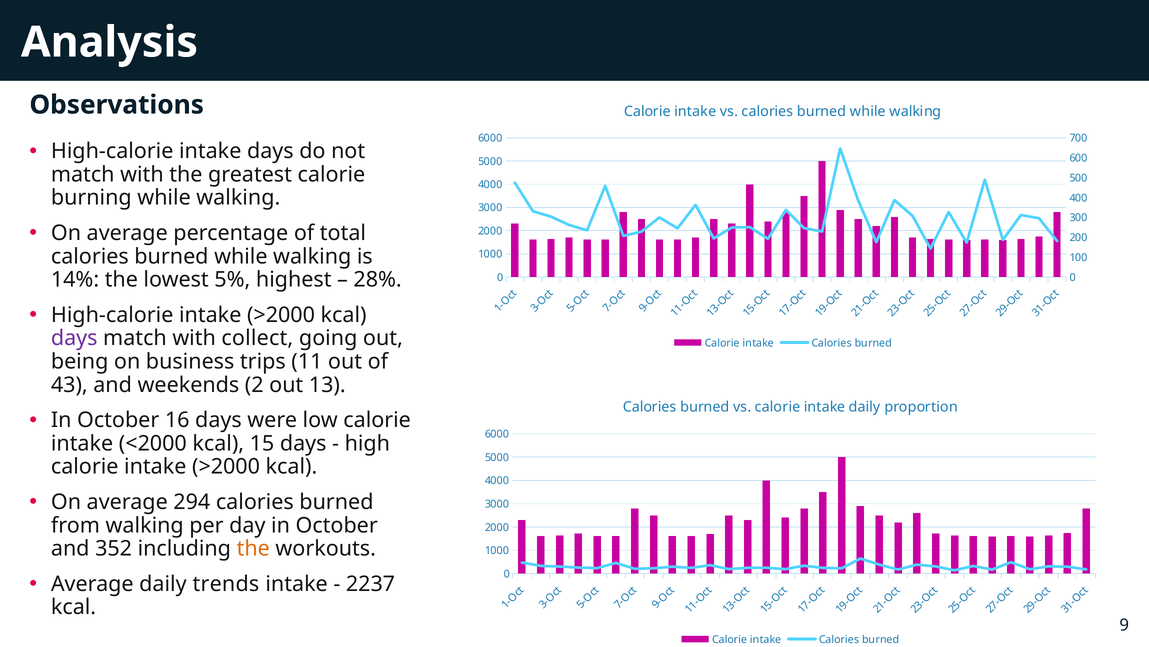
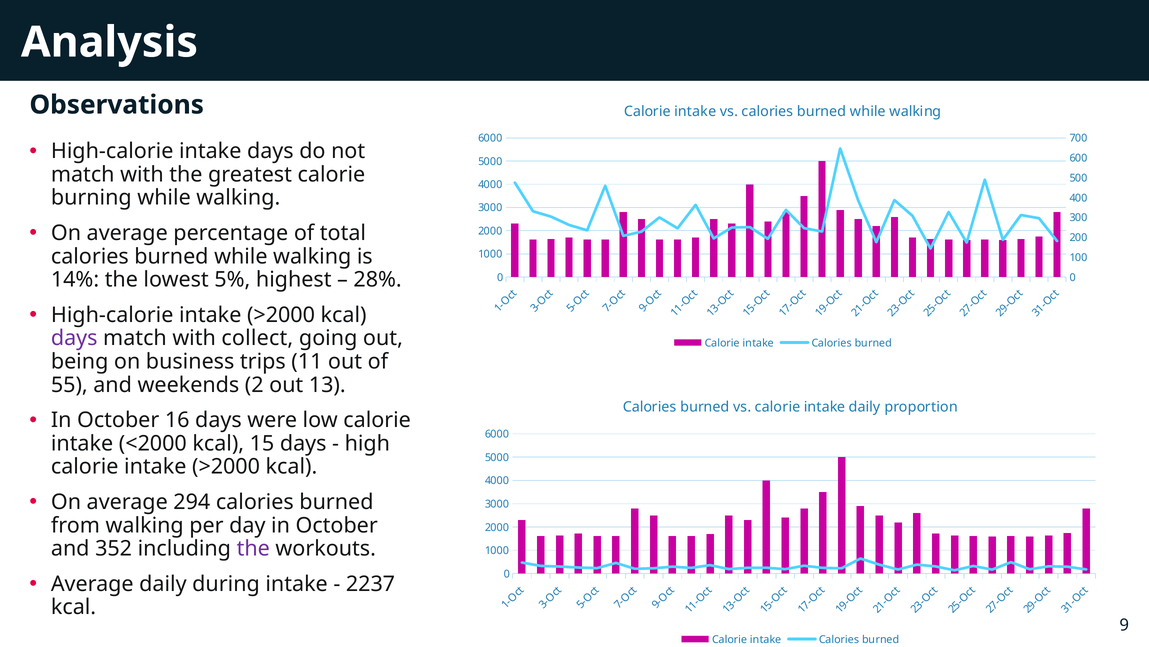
43: 43 -> 55
the at (253, 548) colour: orange -> purple
trends: trends -> during
